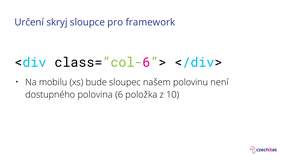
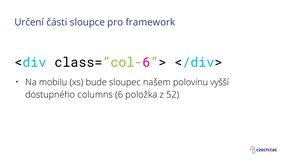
skryj: skryj -> části
není: není -> vyšší
polovina: polovina -> columns
10: 10 -> 52
